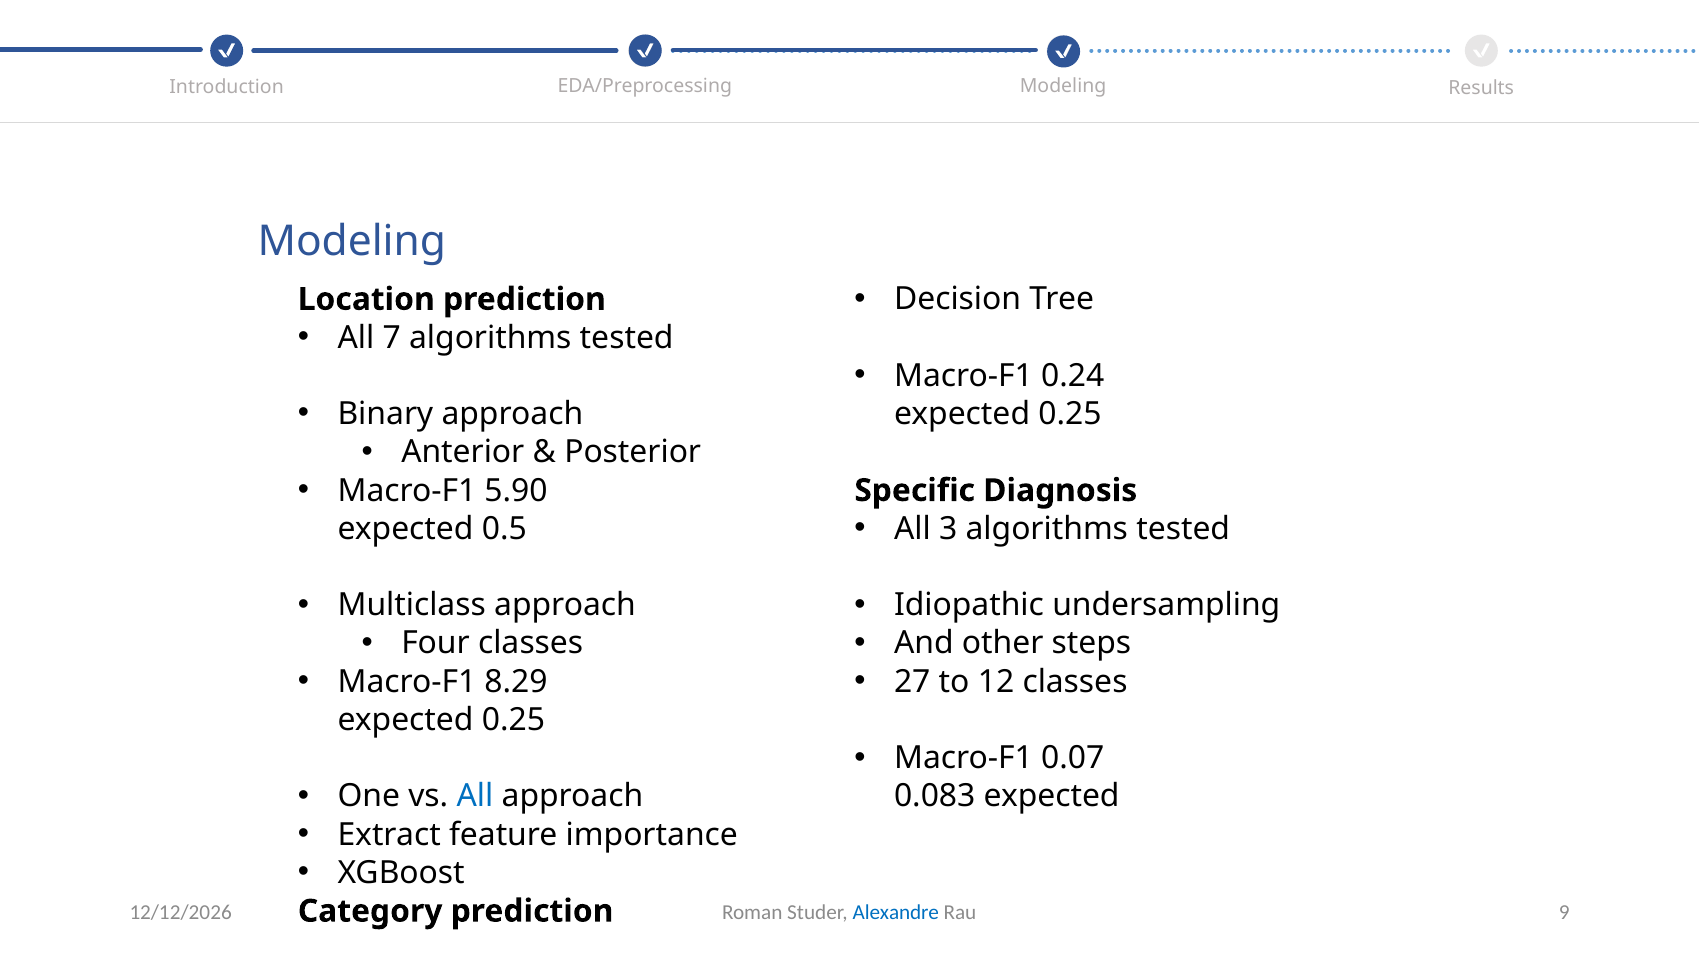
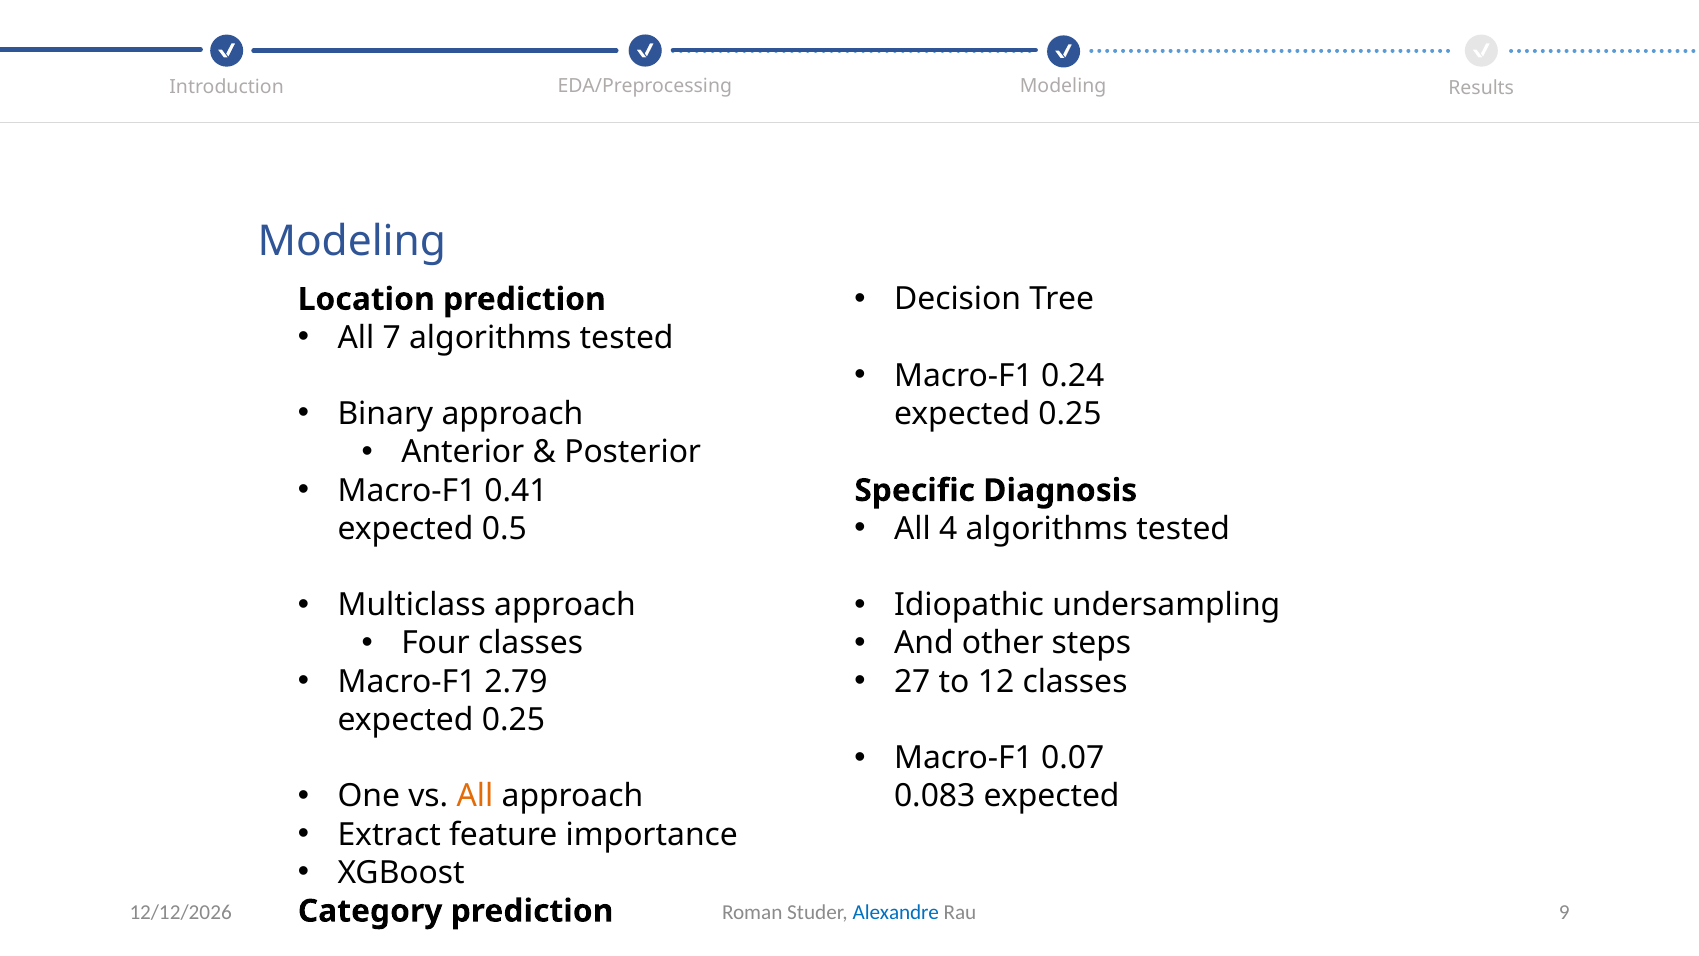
5.90: 5.90 -> 0.41
3: 3 -> 4
8.29: 8.29 -> 2.79
All at (475, 796) colour: blue -> orange
